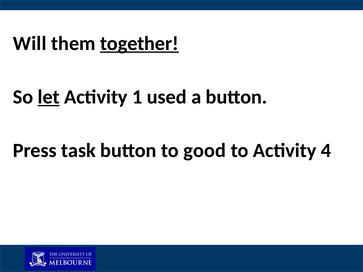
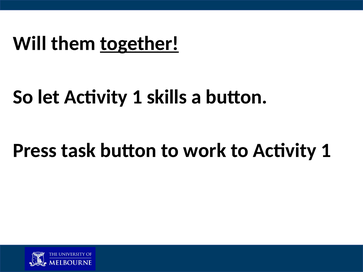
let underline: present -> none
used: used -> skills
good: good -> work
to Activity 4: 4 -> 1
